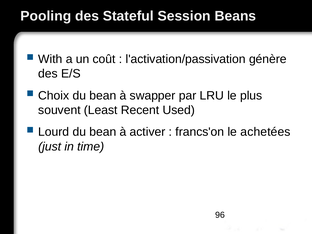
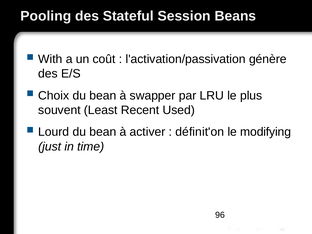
francs'on: francs'on -> définit'on
achetées: achetées -> modifying
